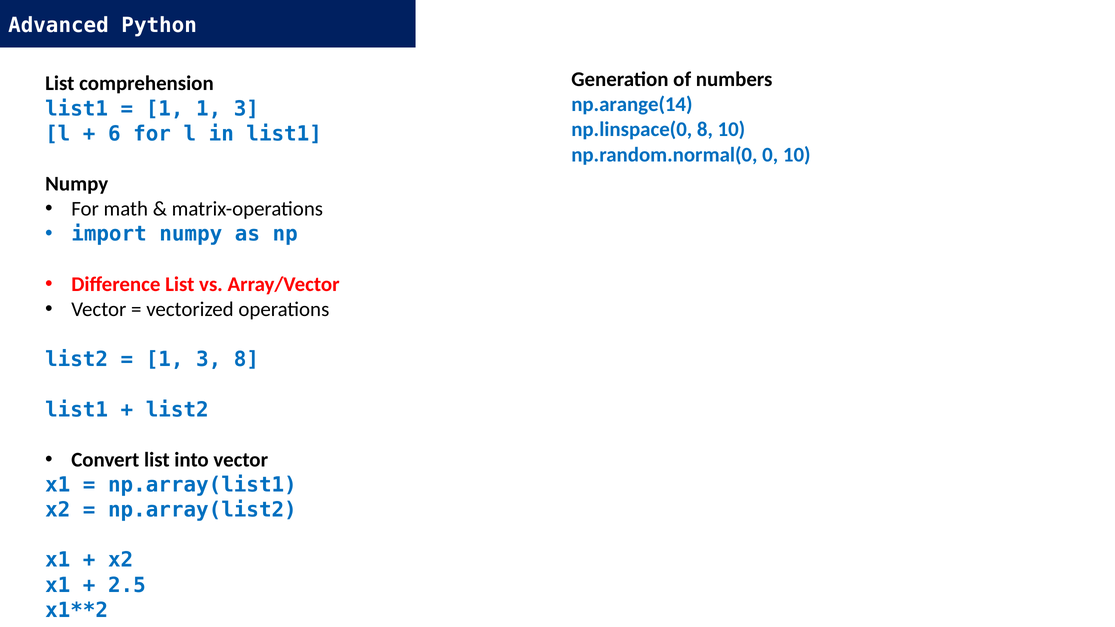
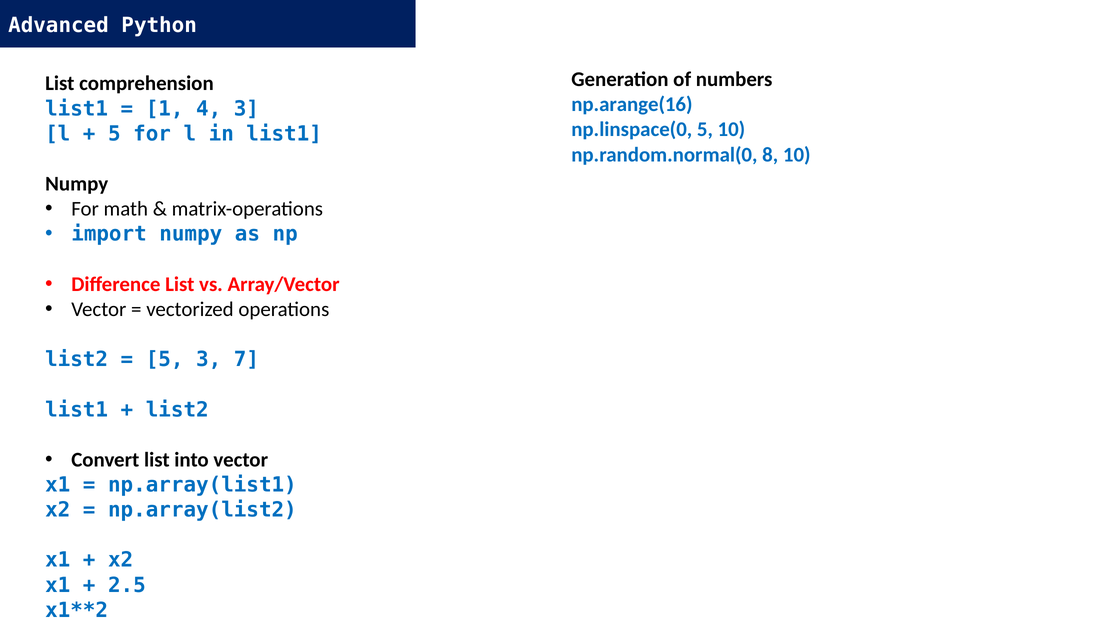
np.arange(14: np.arange(14 -> np.arange(16
1 1: 1 -> 4
np.linspace(0 8: 8 -> 5
6 at (114, 134): 6 -> 5
0: 0 -> 8
1 at (165, 360): 1 -> 5
3 8: 8 -> 7
